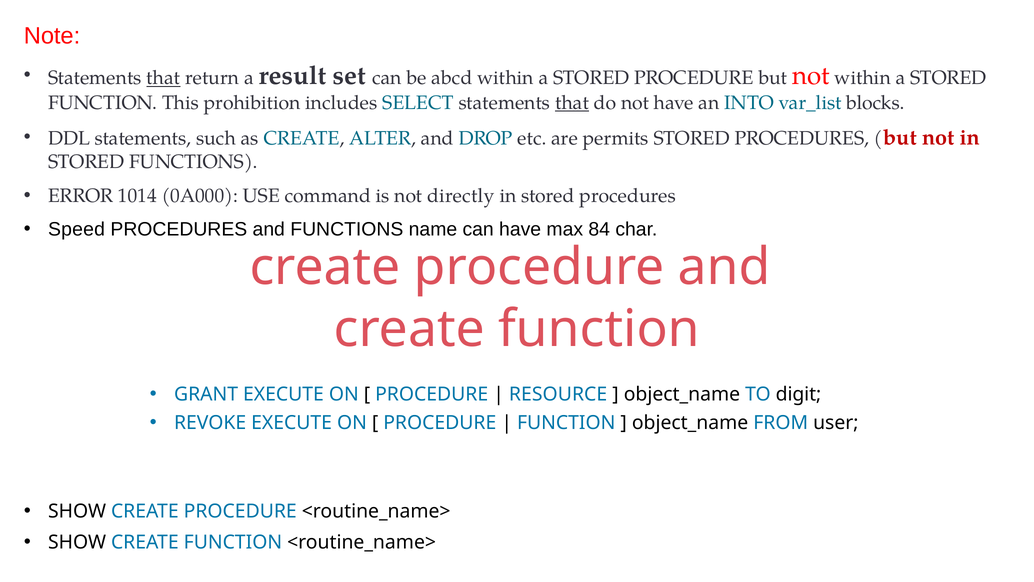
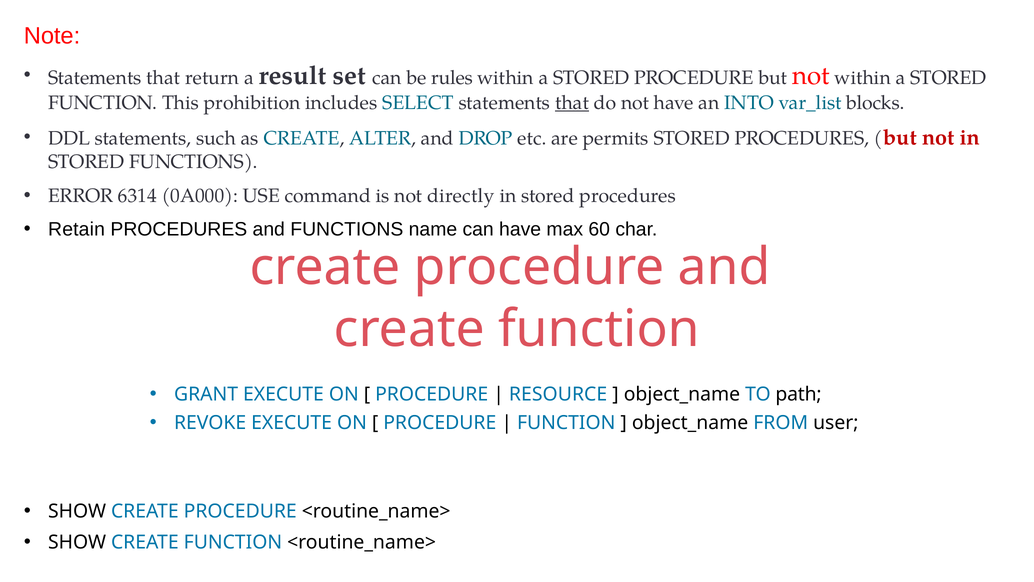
that at (163, 78) underline: present -> none
abcd: abcd -> rules
1014: 1014 -> 6314
Speed: Speed -> Retain
84: 84 -> 60
digit: digit -> path
